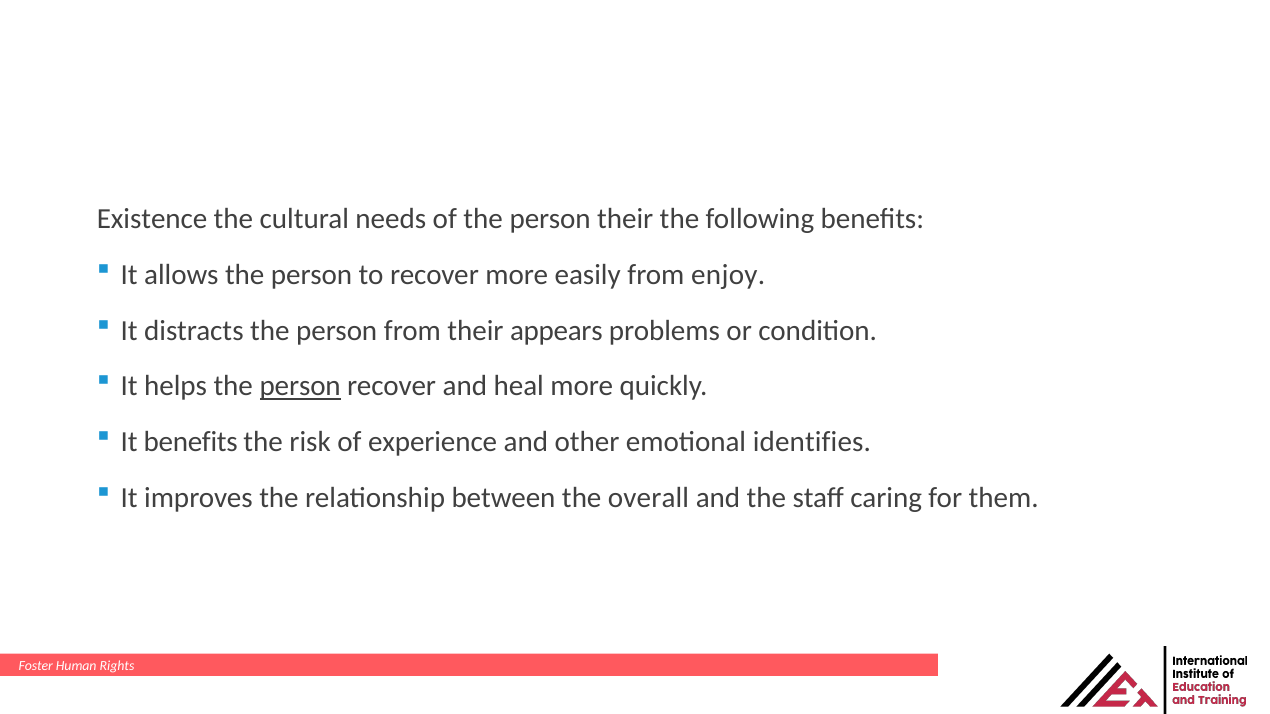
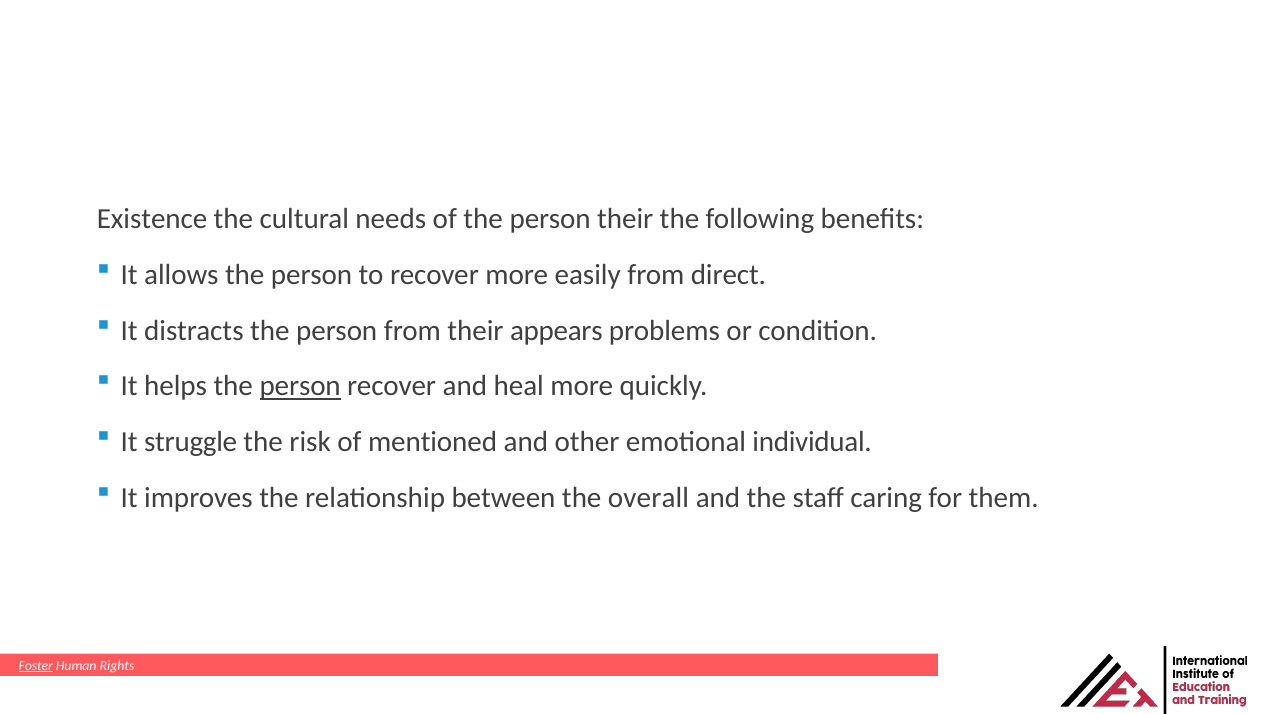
enjoy: enjoy -> direct
It benefits: benefits -> struggle
experience: experience -> mentioned
identifies: identifies -> individual
Foster underline: none -> present
